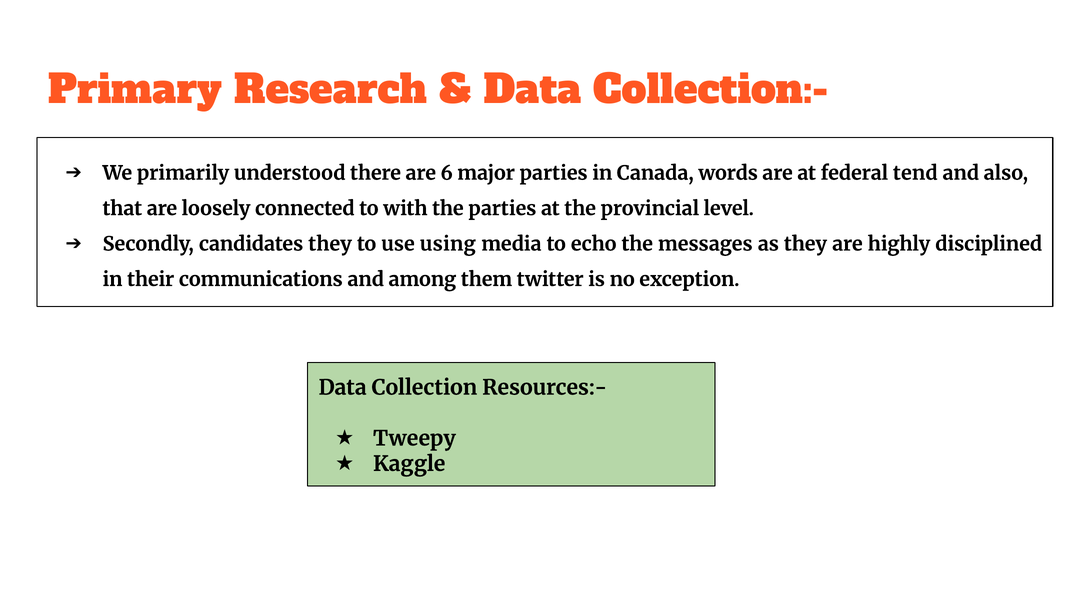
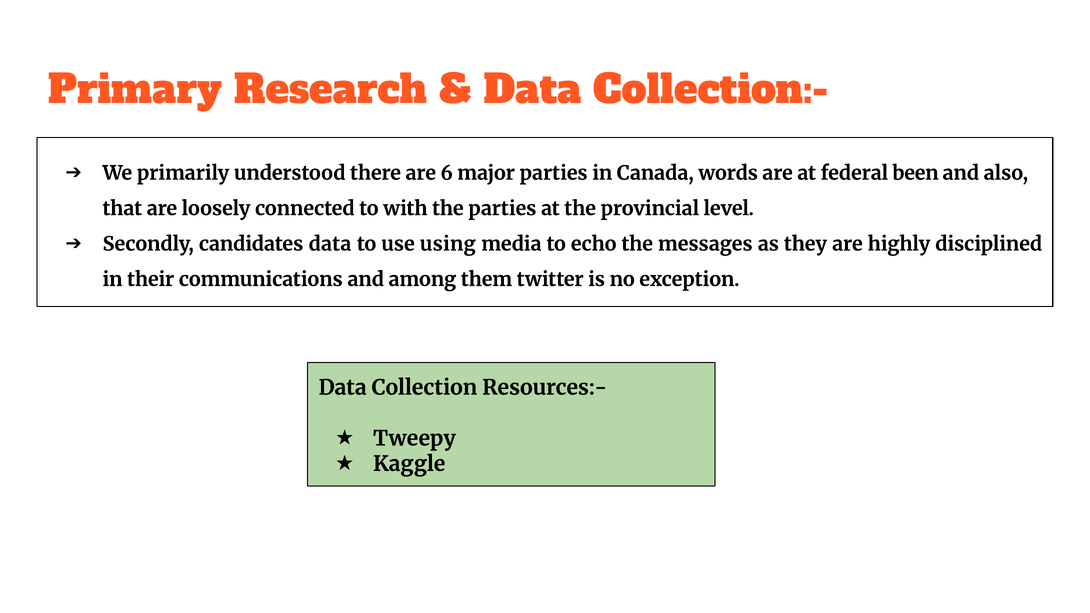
tend: tend -> been
candidates they: they -> data
